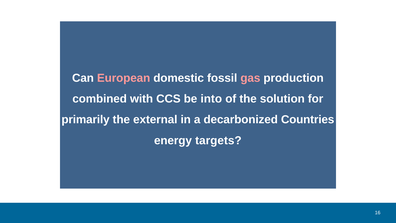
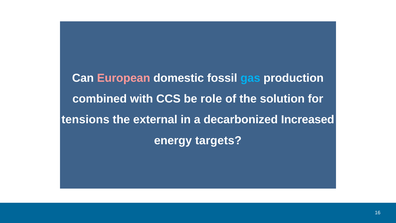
gas colour: pink -> light blue
into: into -> role
primarily: primarily -> tensions
Countries: Countries -> Increased
